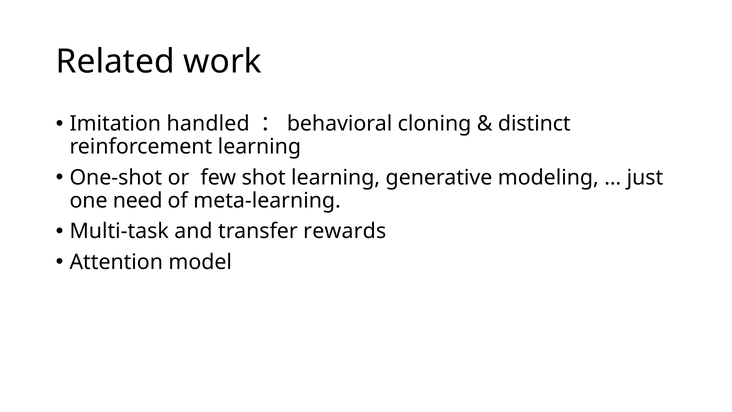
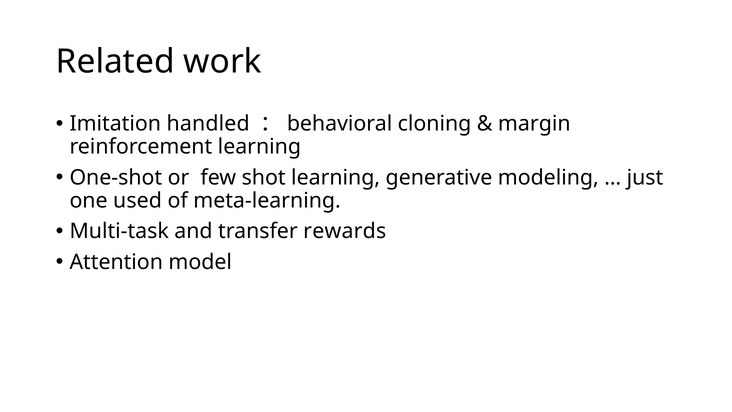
distinct: distinct -> margin
need: need -> used
